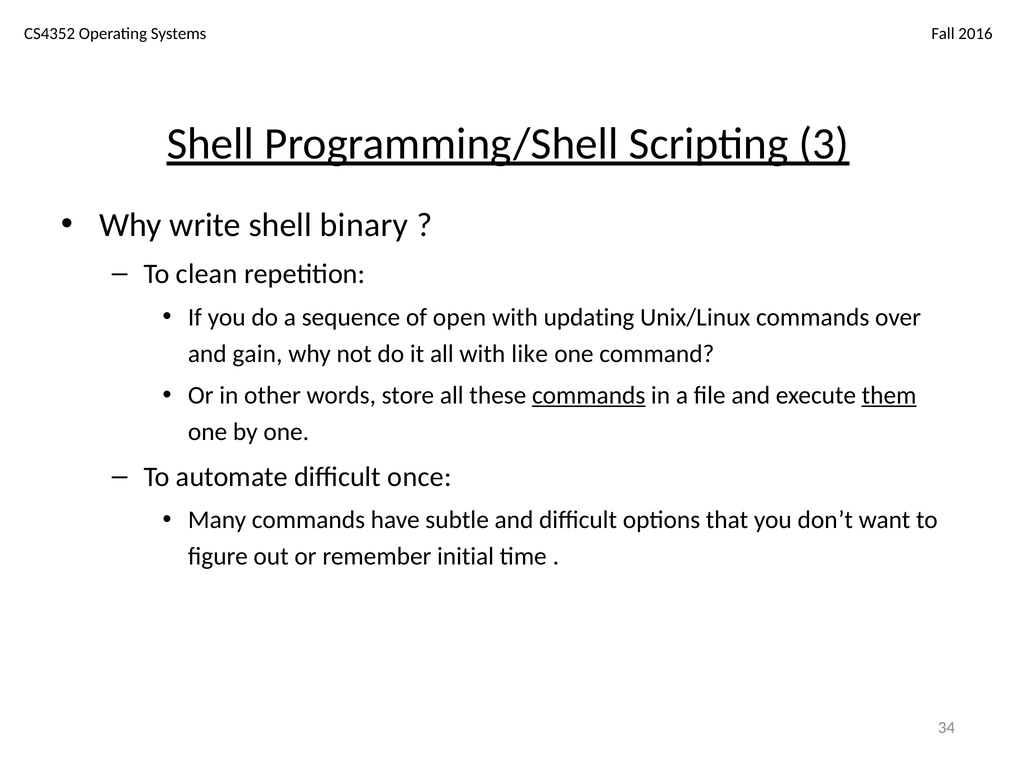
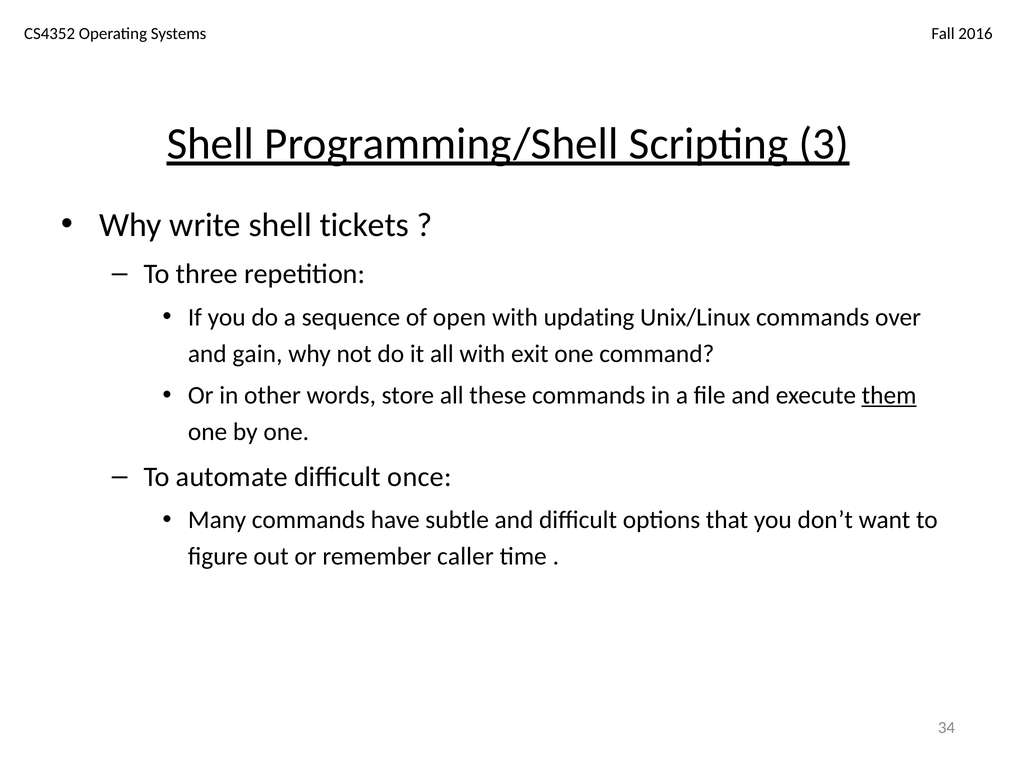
binary: binary -> tickets
clean: clean -> three
like: like -> exit
commands at (589, 395) underline: present -> none
initial: initial -> caller
